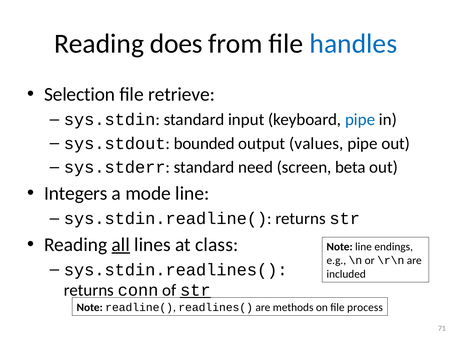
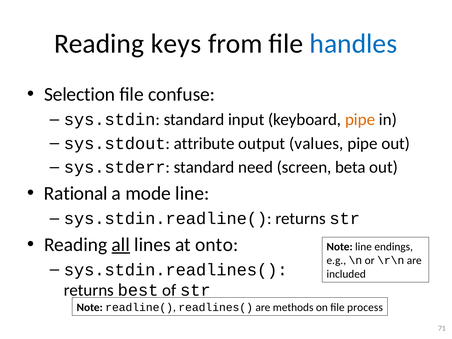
does: does -> keys
retrieve: retrieve -> confuse
pipe at (360, 120) colour: blue -> orange
bounded: bounded -> attribute
Integers: Integers -> Rational
class: class -> onto
conn: conn -> best
str at (195, 290) underline: present -> none
